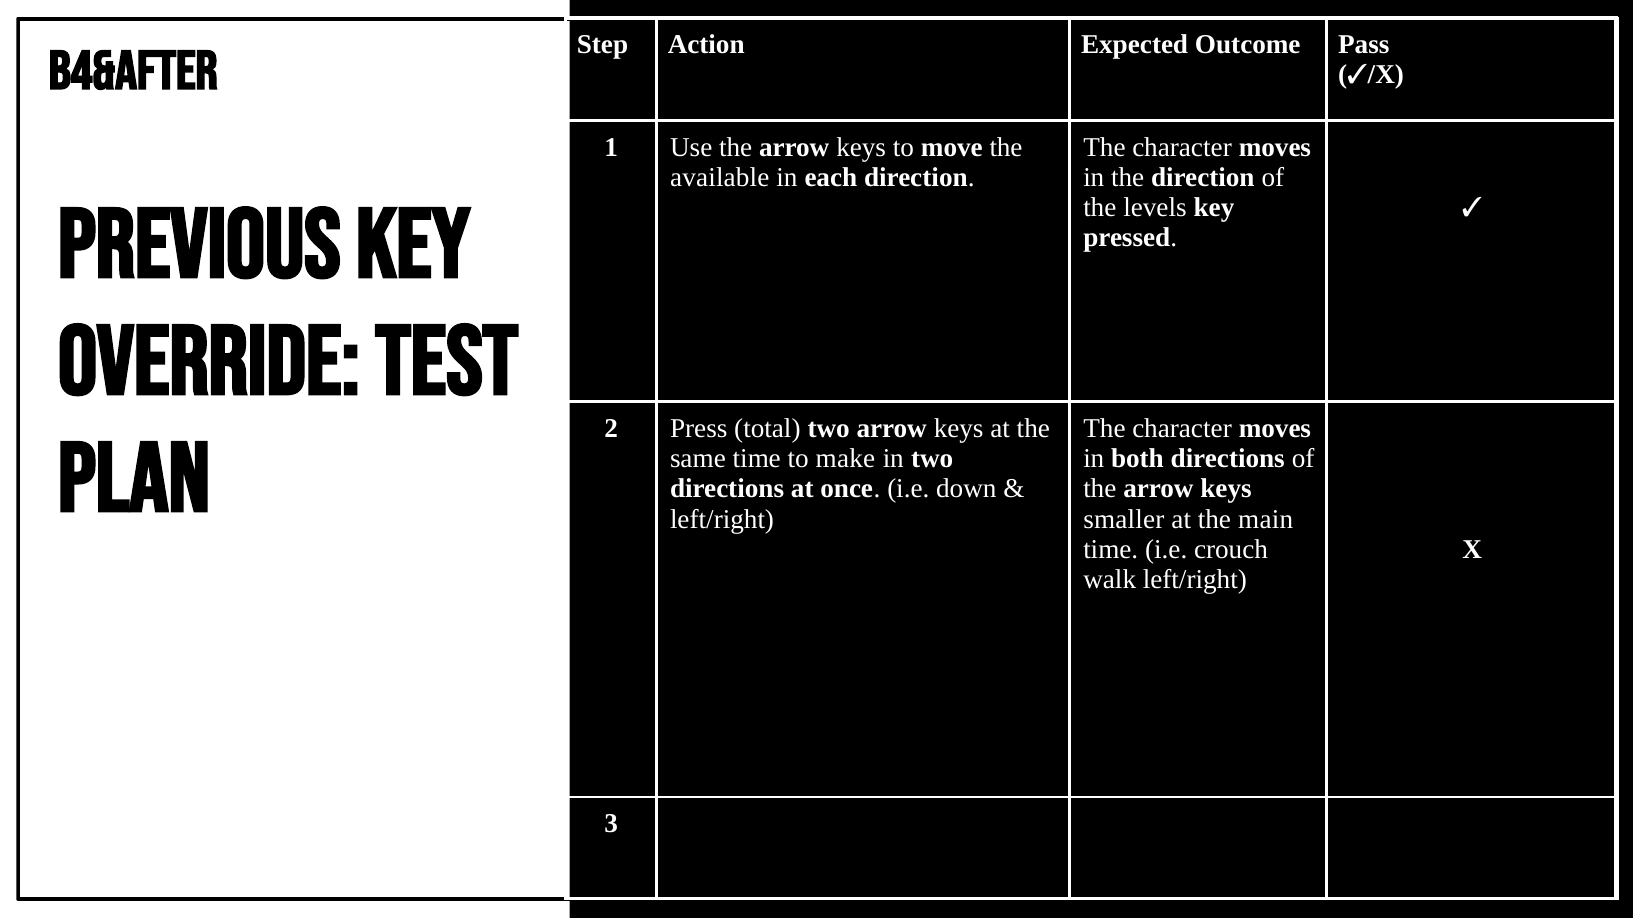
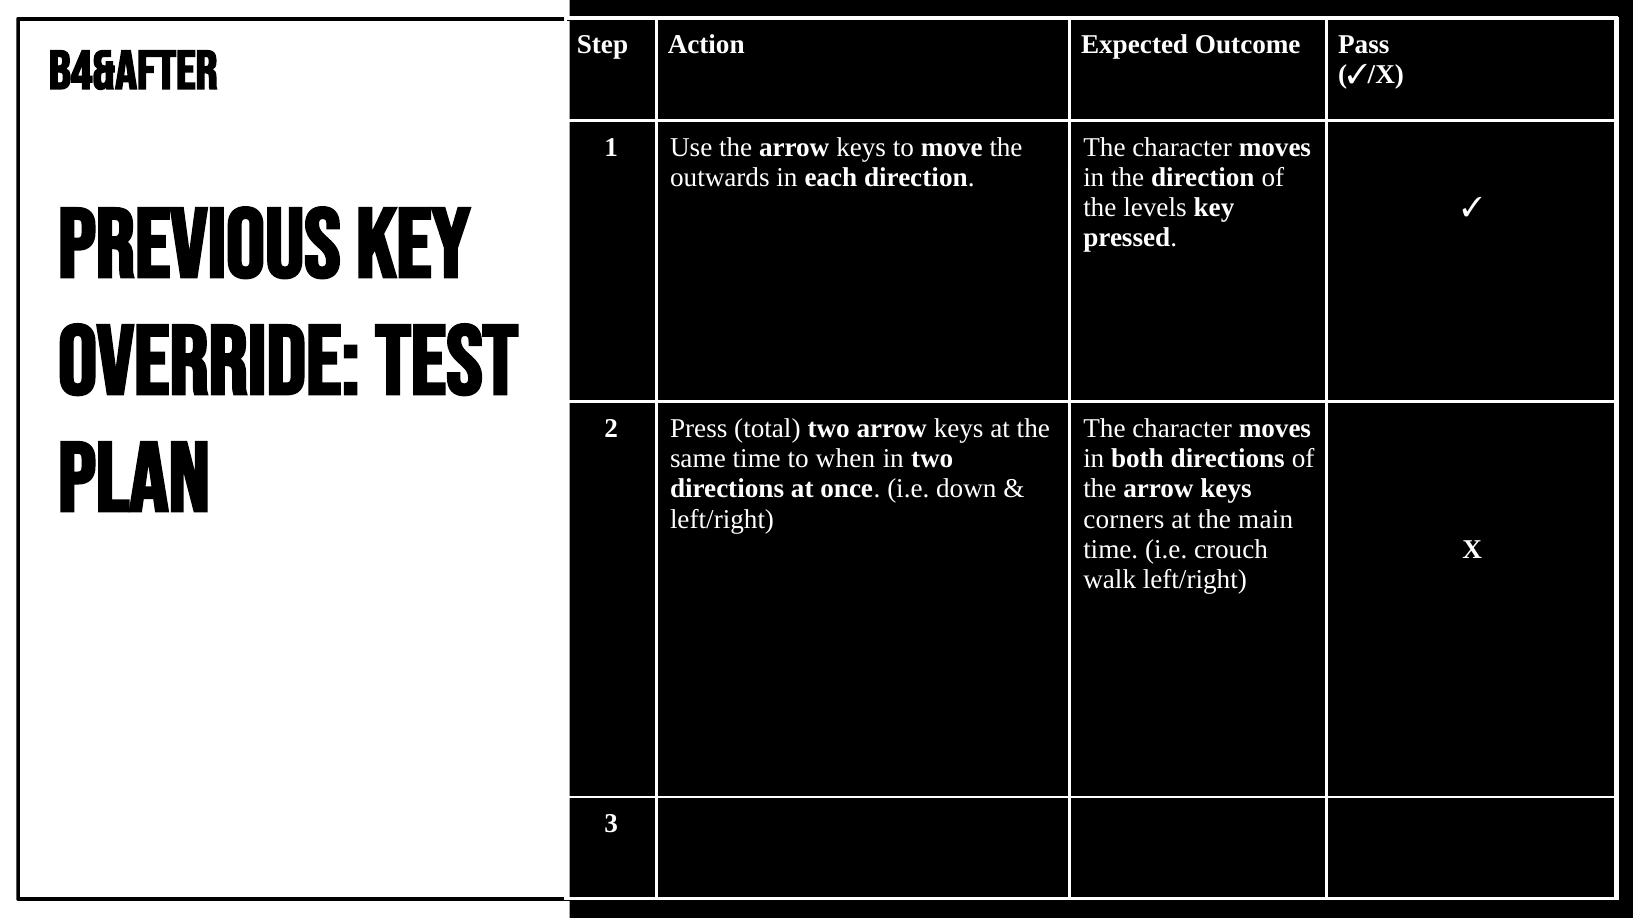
available: available -> outwards
make: make -> when
smaller: smaller -> corners
